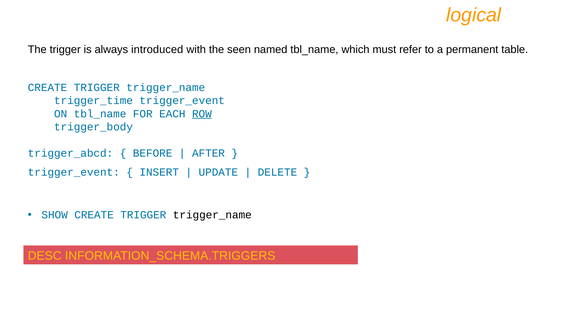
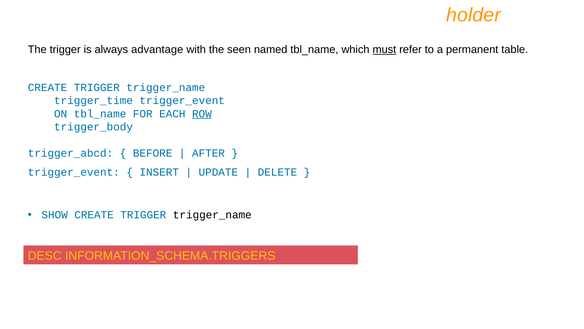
logical: logical -> holder
introduced: introduced -> advantage
must underline: none -> present
